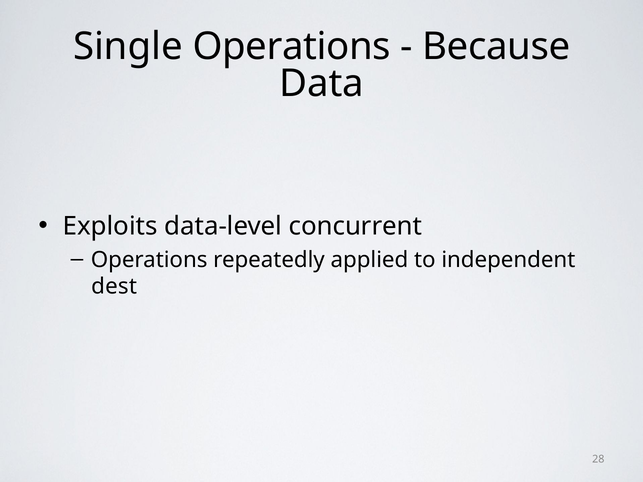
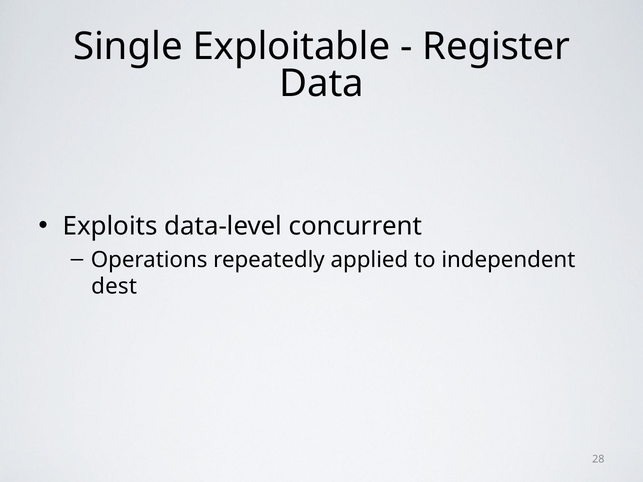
Single Operations: Operations -> Exploitable
Because: Because -> Register
